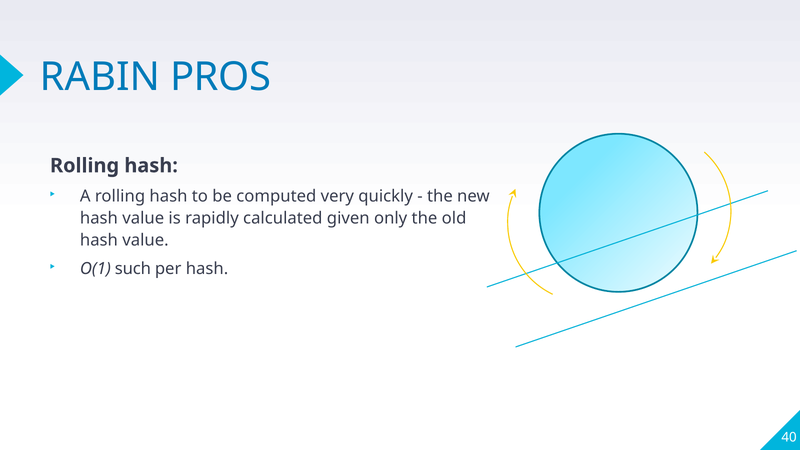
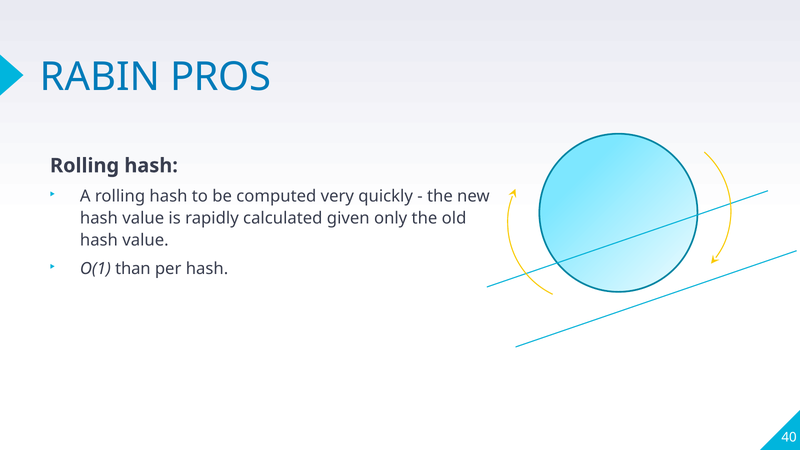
such: such -> than
